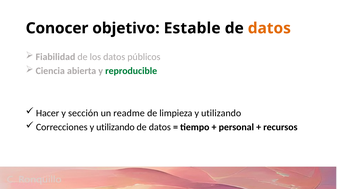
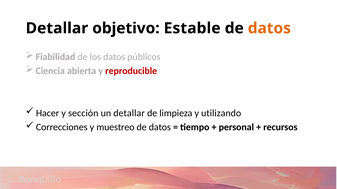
Conocer at (57, 28): Conocer -> Detallar
reproducible colour: green -> red
un readme: readme -> detallar
Correcciones y utilizando: utilizando -> muestreo
